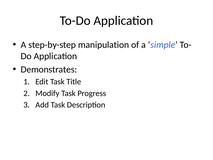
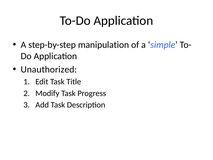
Demonstrates: Demonstrates -> Unauthorized
